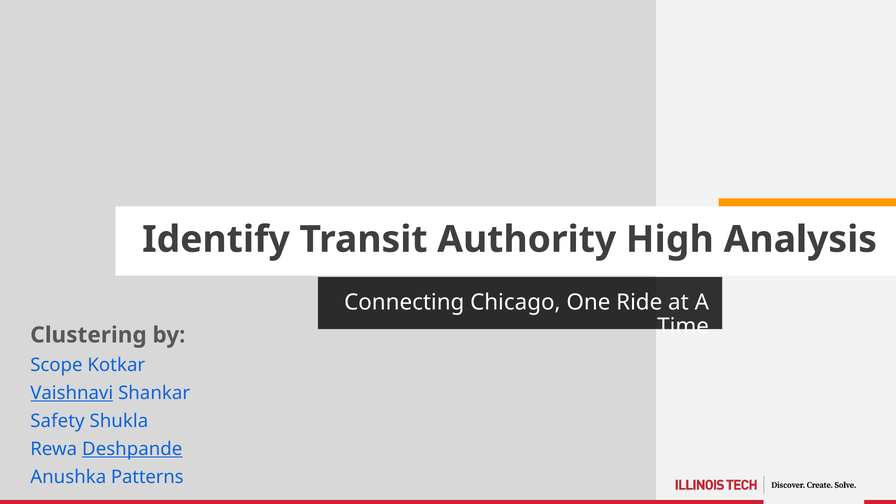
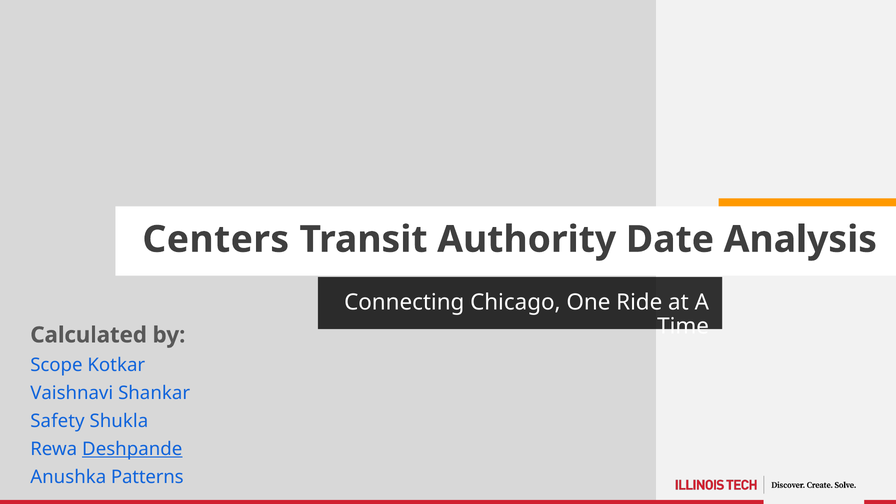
Identify: Identify -> Centers
High: High -> Date
Clustering: Clustering -> Calculated
Vaishnavi underline: present -> none
